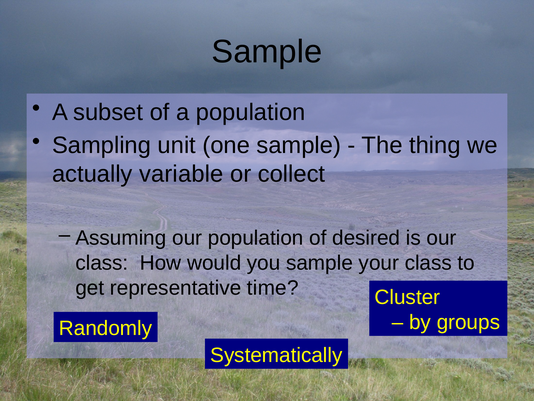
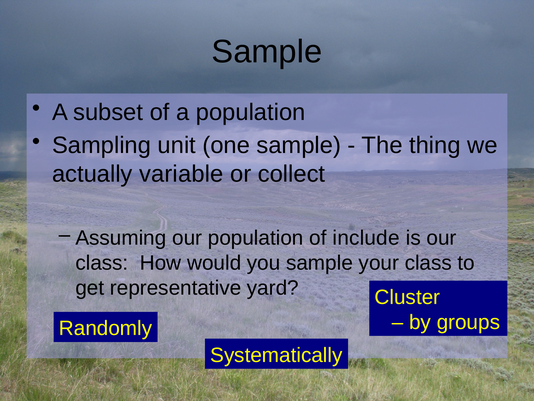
desired: desired -> include
time: time -> yard
